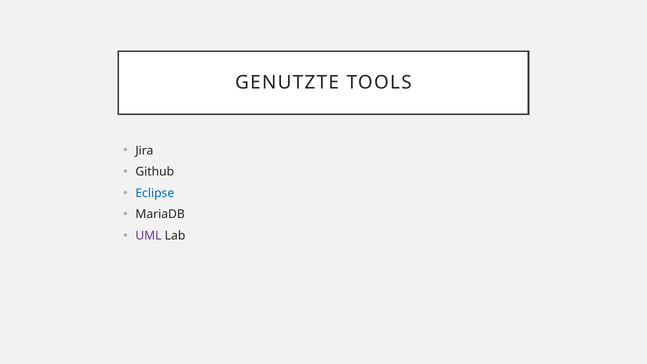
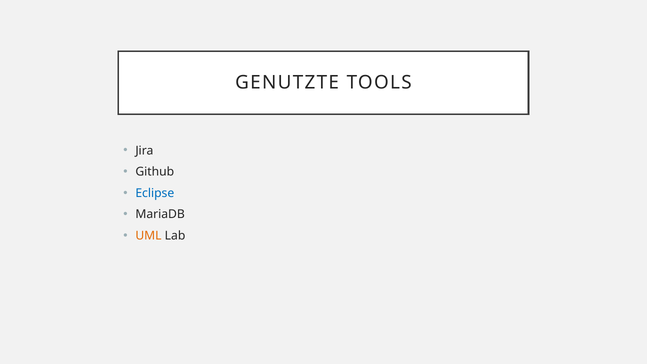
UML colour: purple -> orange
